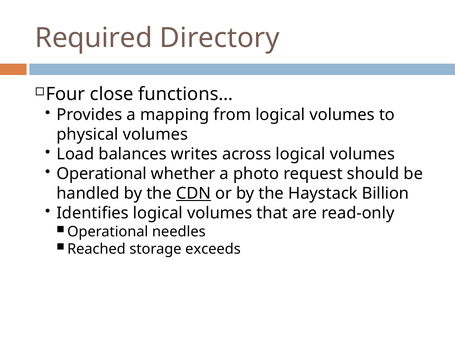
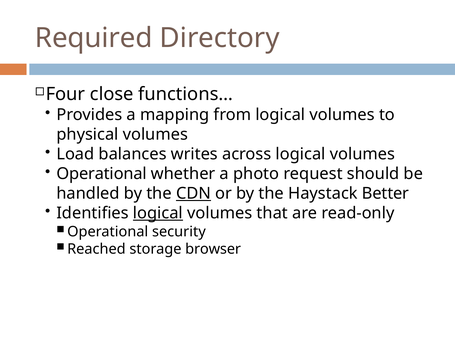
Billion: Billion -> Better
logical at (158, 213) underline: none -> present
needles: needles -> security
exceeds: exceeds -> browser
